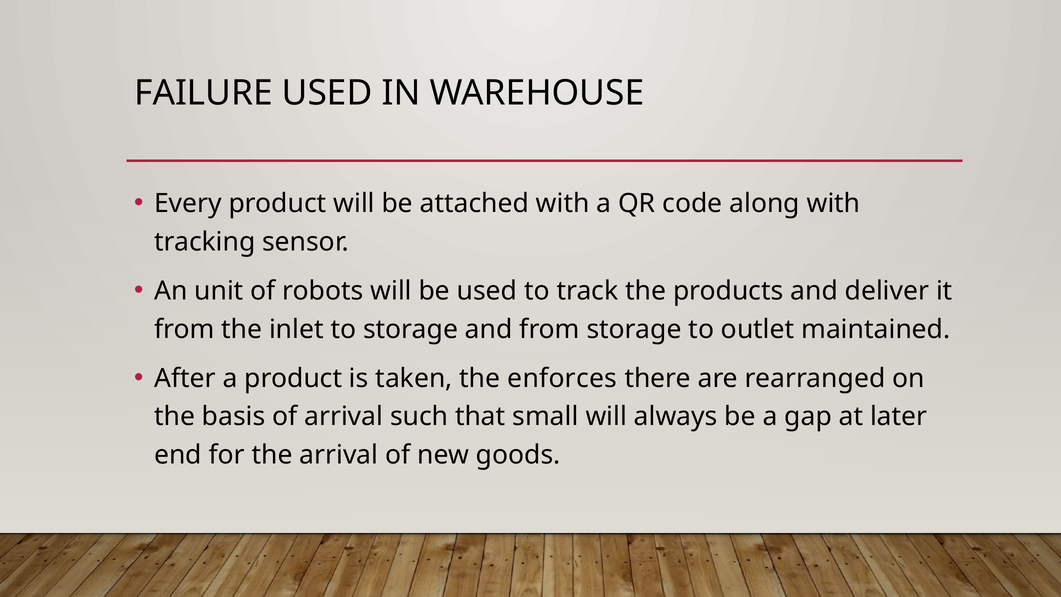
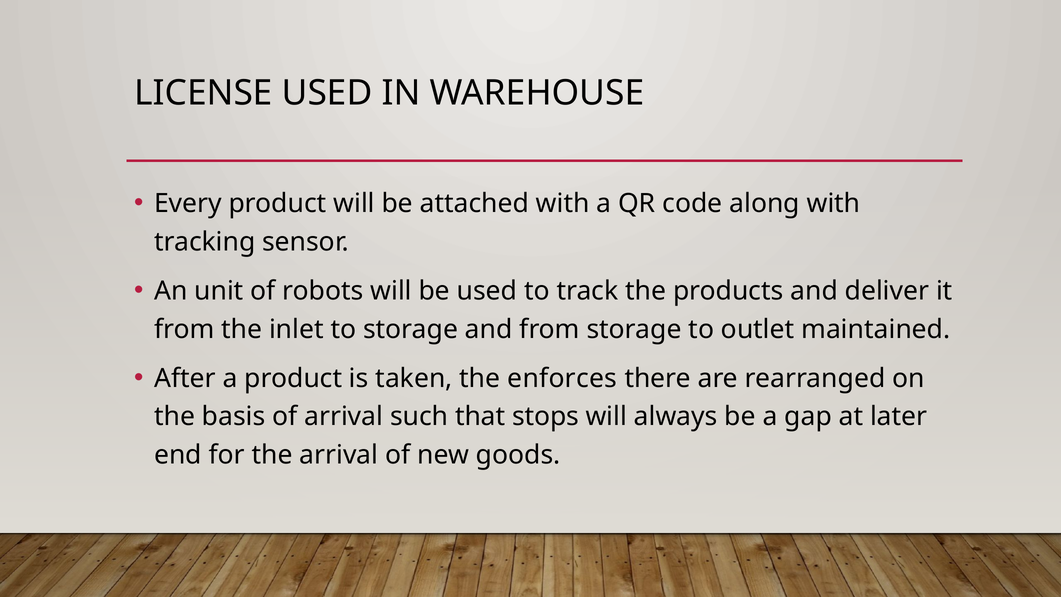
FAILURE: FAILURE -> LICENSE
small: small -> stops
